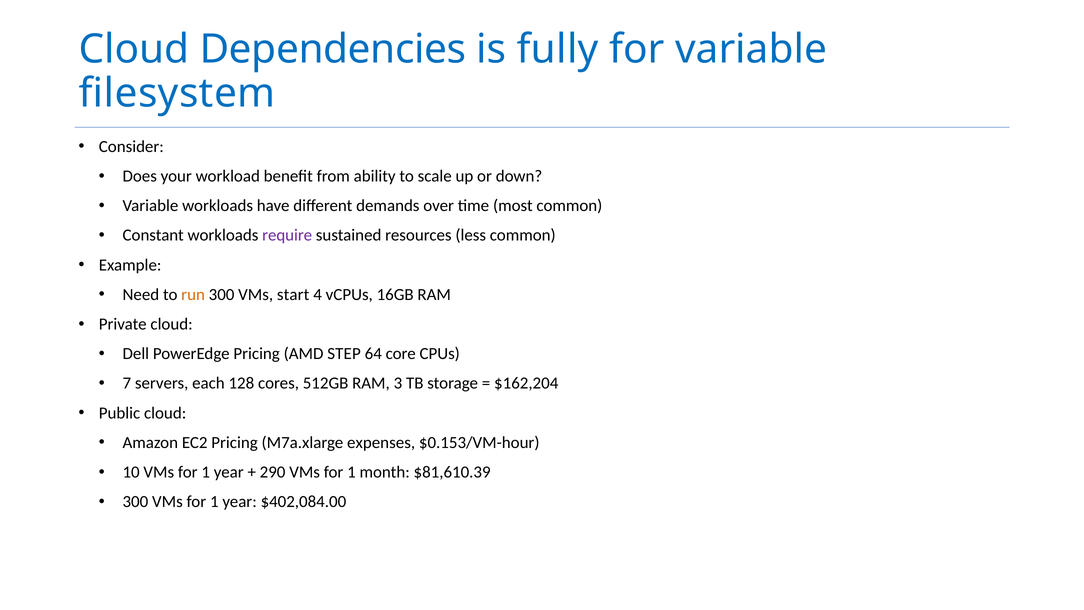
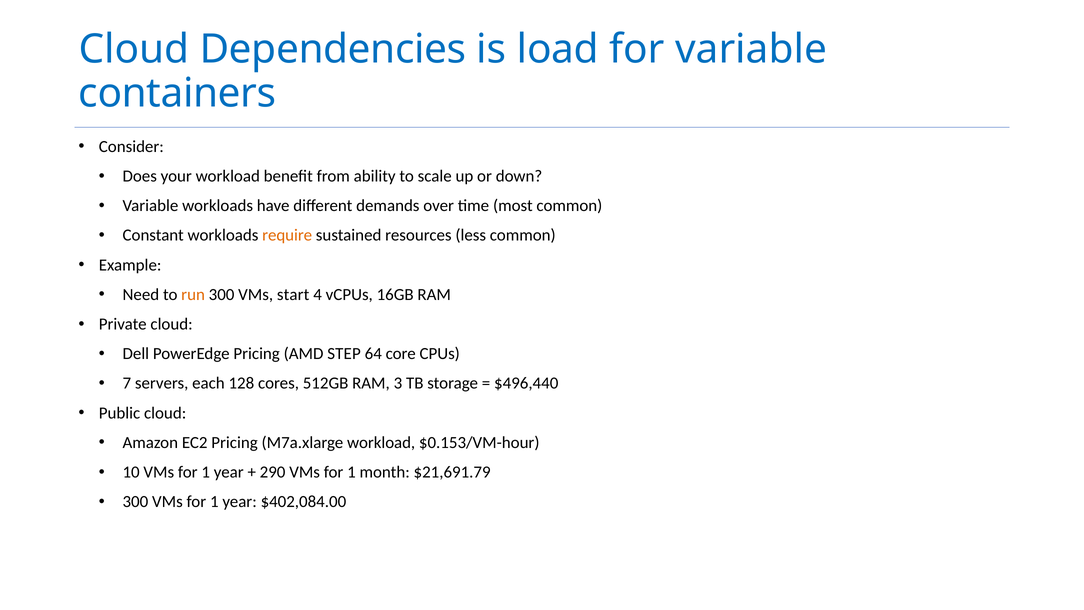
fully: fully -> load
filesystem: filesystem -> containers
require colour: purple -> orange
$162,204: $162,204 -> $496,440
M7a.xlarge expenses: expenses -> workload
$81,610.39: $81,610.39 -> $21,691.79
